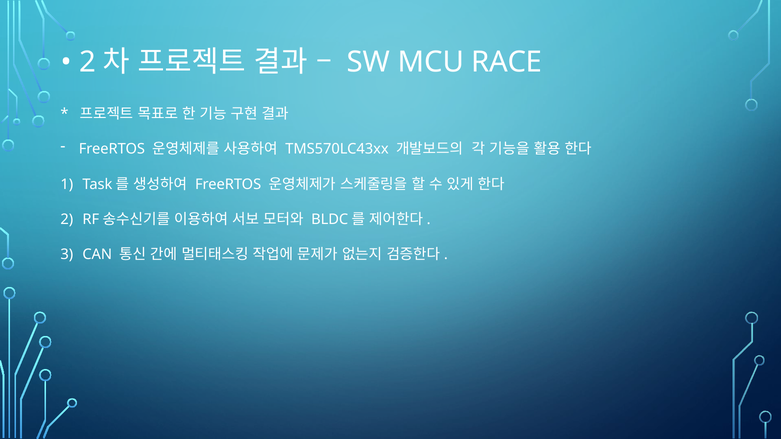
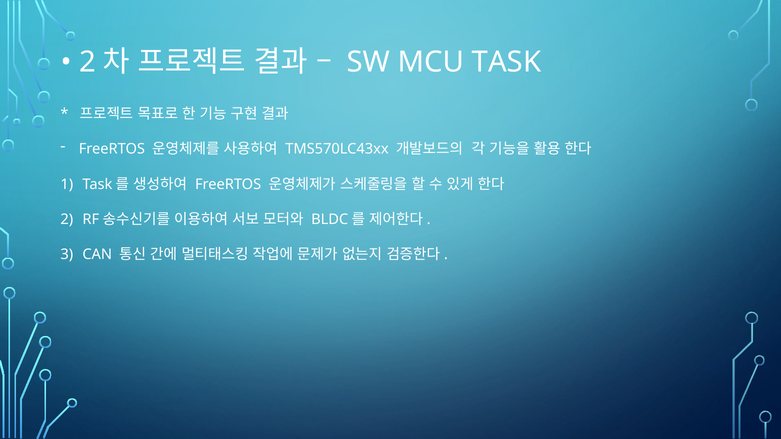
RACE: RACE -> TASK
